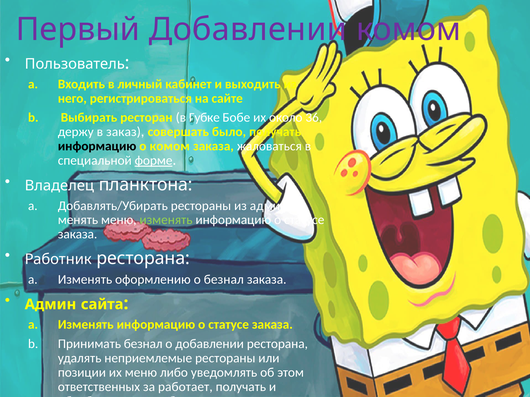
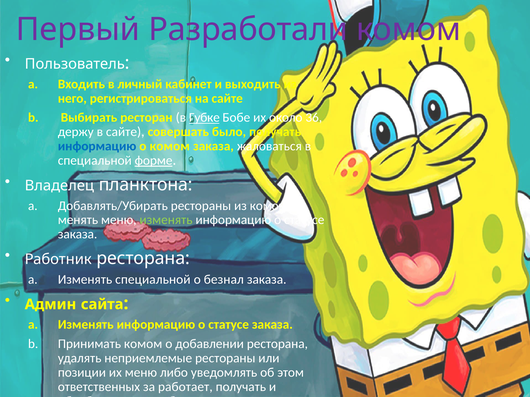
Первый Добавлении: Добавлении -> Разработали
Губке underline: none -> present
в заказ: заказ -> сайте
информацию at (97, 146) colour: black -> blue
из админ: админ -> комом
Изменять оформлению: оформлению -> специальной
Принимать безнал: безнал -> комом
